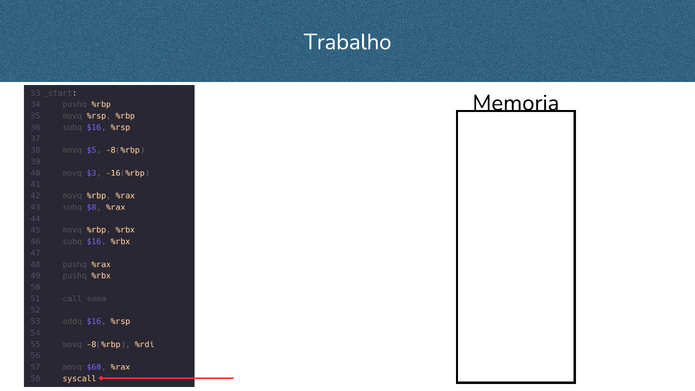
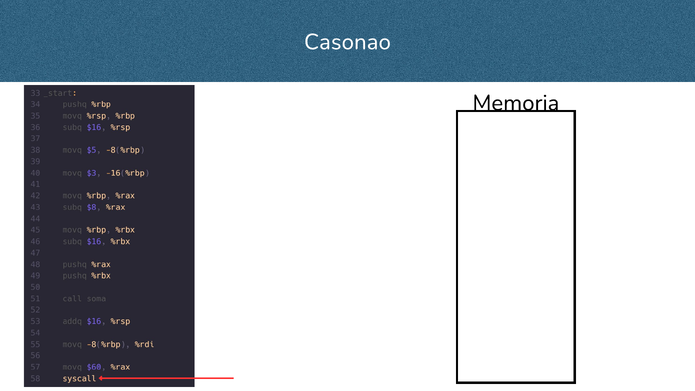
Trabalho: Trabalho -> Casonao
